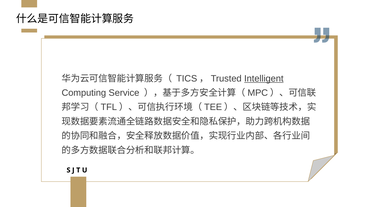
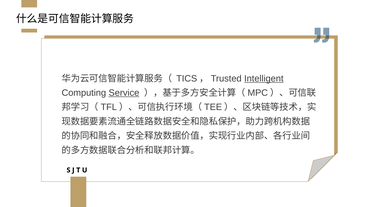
Service underline: none -> present
